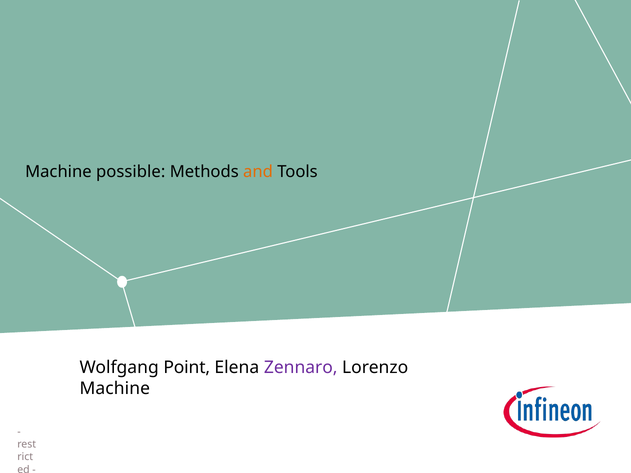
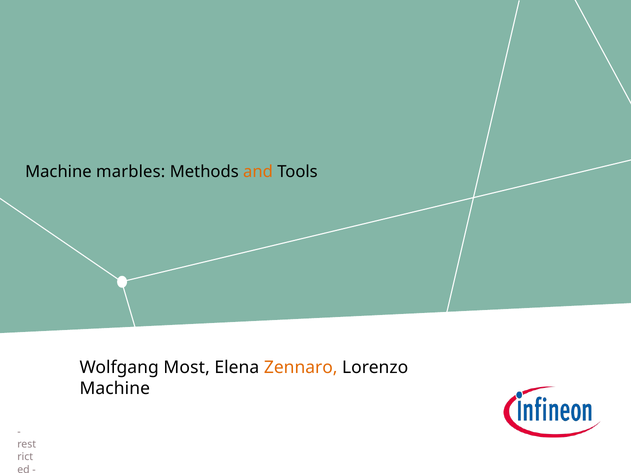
possible: possible -> marbles
Point: Point -> Most
Zennaro colour: purple -> orange
